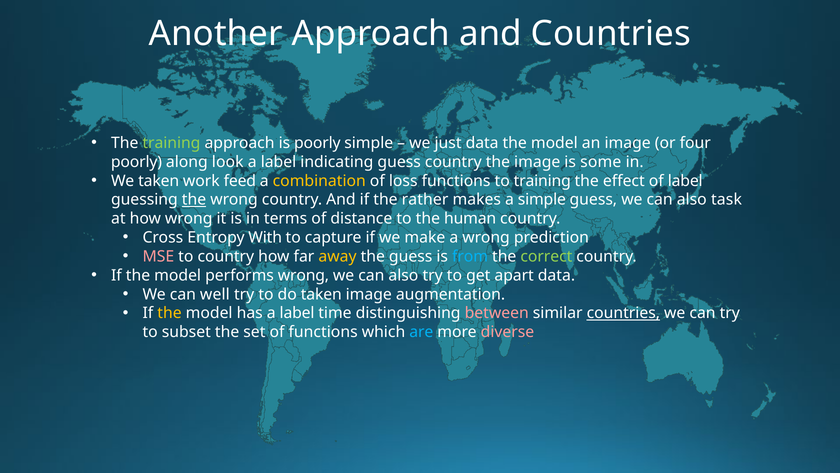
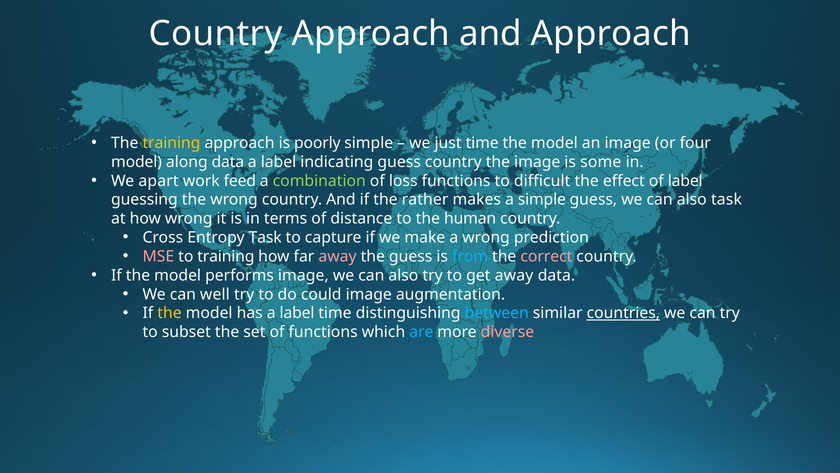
Another at (216, 34): Another -> Country
and Countries: Countries -> Approach
training at (171, 143) colour: light green -> yellow
just data: data -> time
poorly at (137, 162): poorly -> model
along look: look -> data
We taken: taken -> apart
combination colour: yellow -> light green
to training: training -> difficult
the at (194, 200) underline: present -> none
Entropy With: With -> Task
to country: country -> training
away at (337, 256) colour: yellow -> pink
correct colour: light green -> pink
performs wrong: wrong -> image
get apart: apart -> away
do taken: taken -> could
between colour: pink -> light blue
